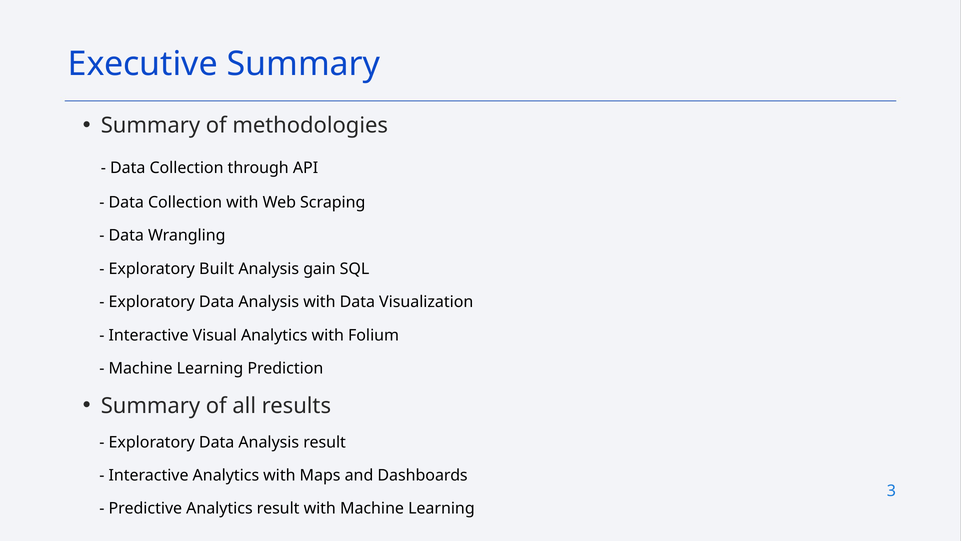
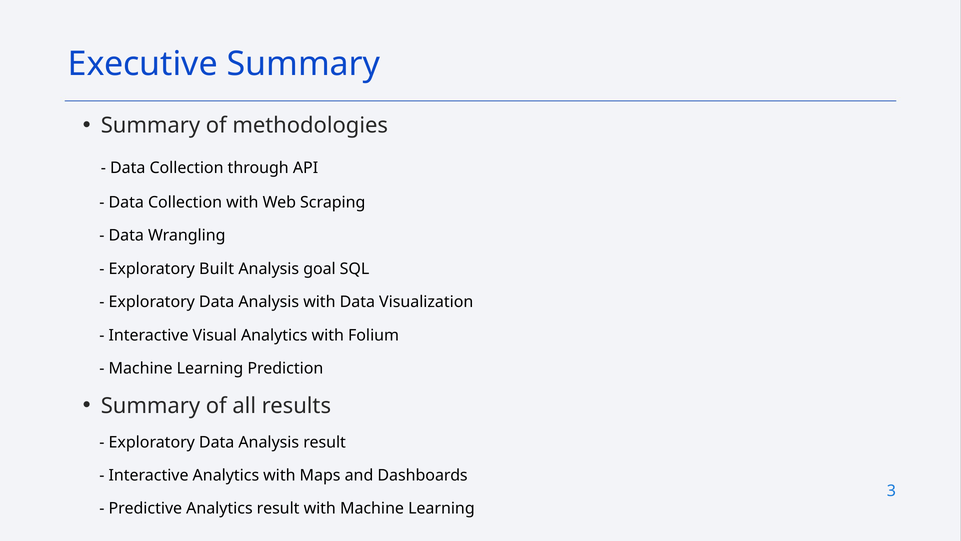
gain: gain -> goal
